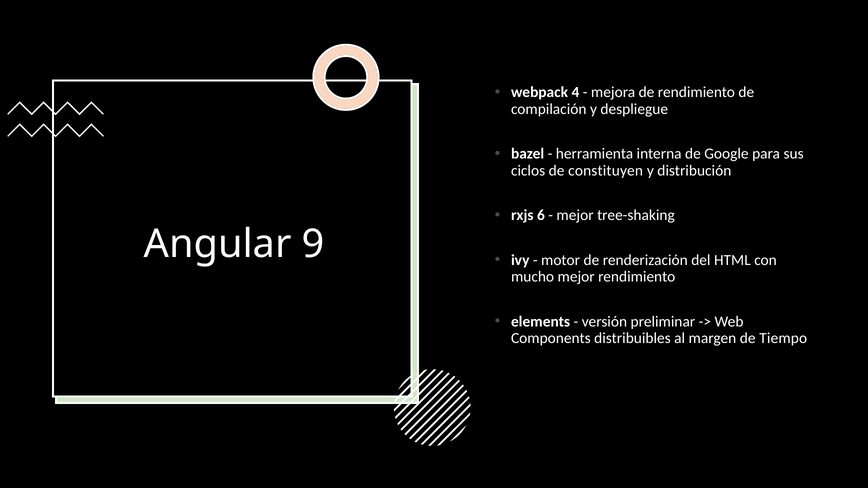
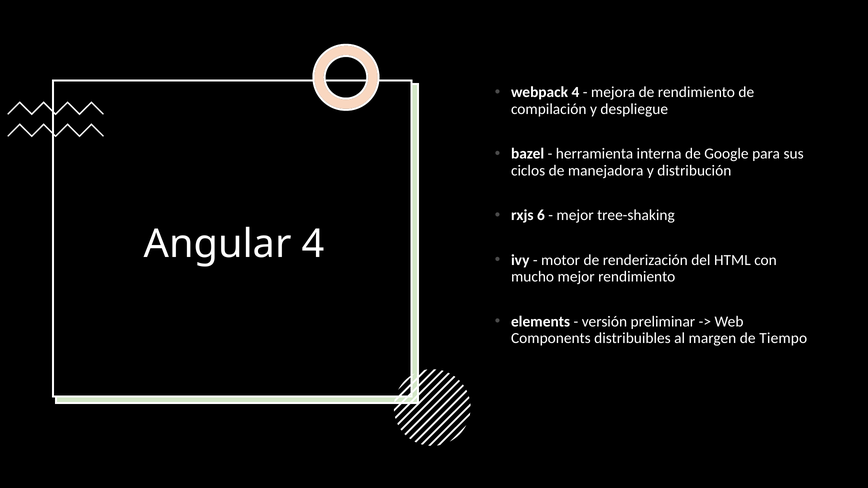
constituyen: constituyen -> manejadora
Angular 9: 9 -> 4
